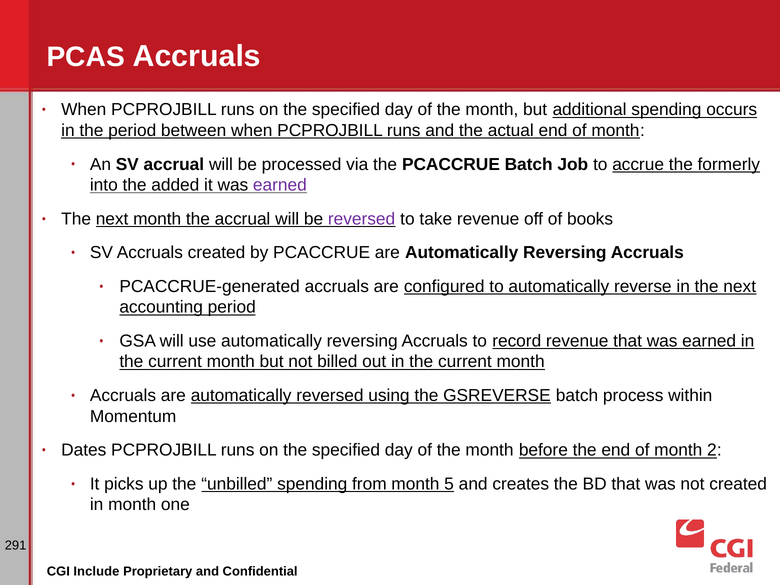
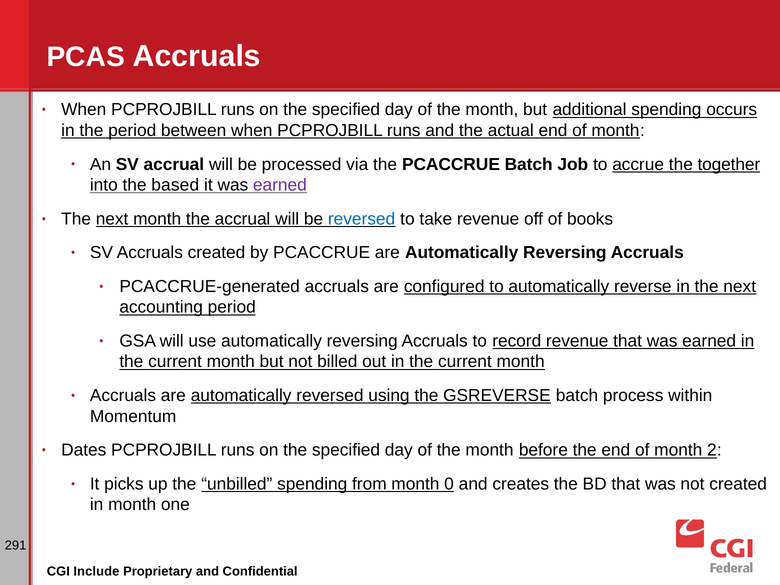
formerly: formerly -> together
added: added -> based
reversed at (362, 219) colour: purple -> blue
5: 5 -> 0
